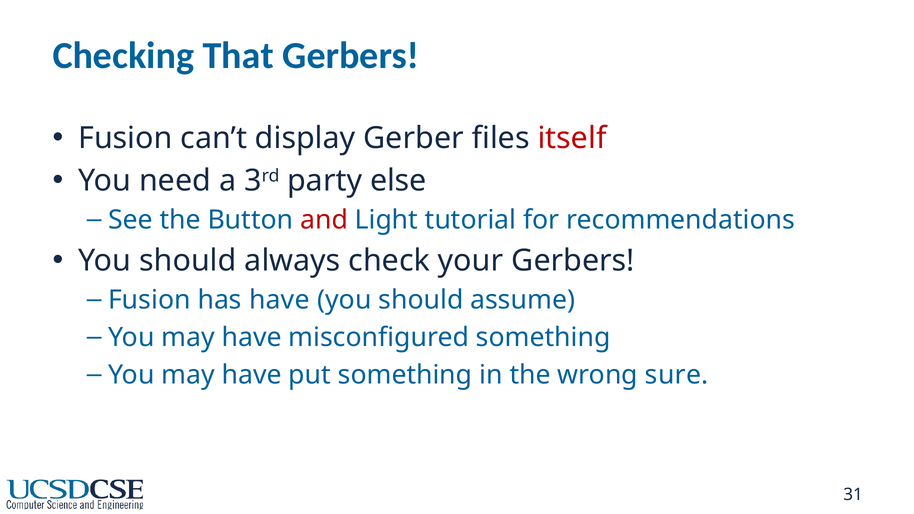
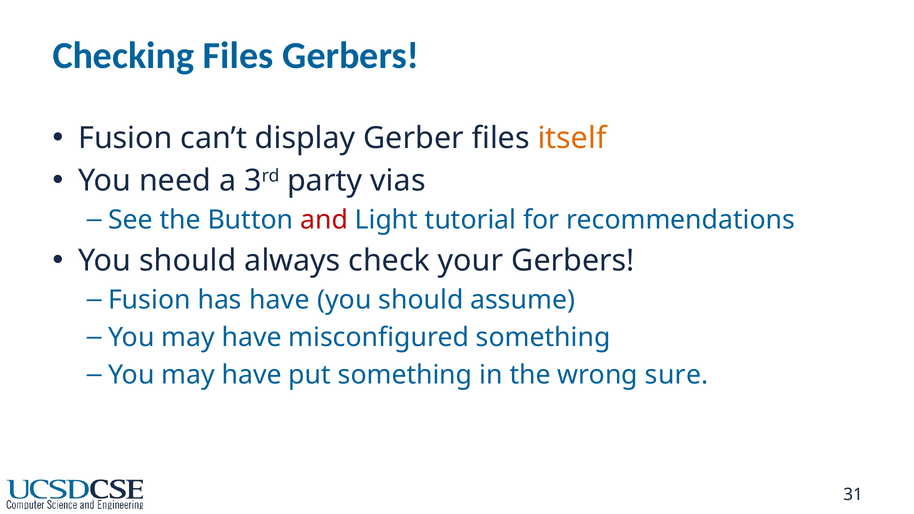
Checking That: That -> Files
itself colour: red -> orange
else: else -> vias
